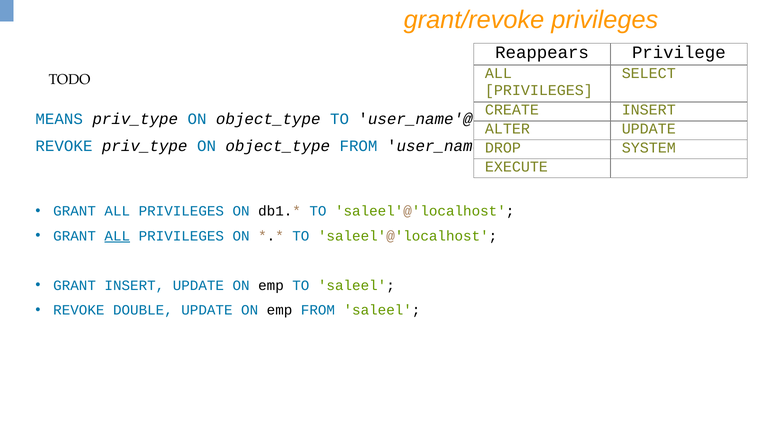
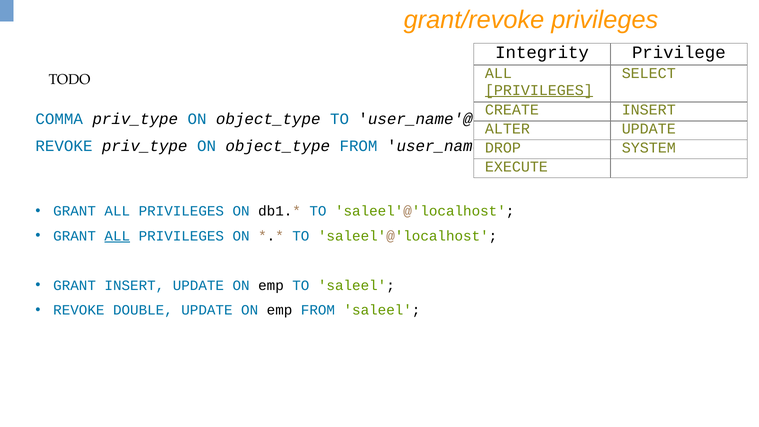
Reappears: Reappears -> Integrity
PRIVILEGES at (539, 90) underline: none -> present
MEANS: MEANS -> COMMA
